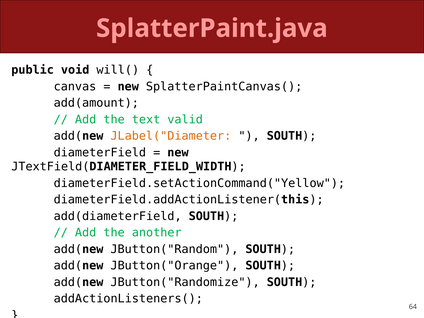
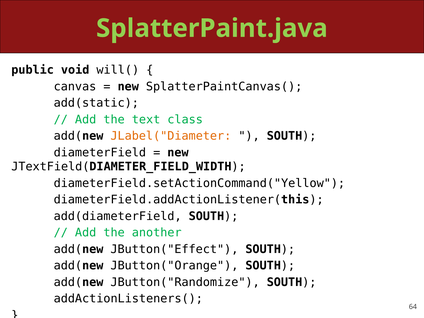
SplatterPaint.java colour: pink -> light green
add(amount: add(amount -> add(static
valid: valid -> class
JButton("Random: JButton("Random -> JButton("Effect
